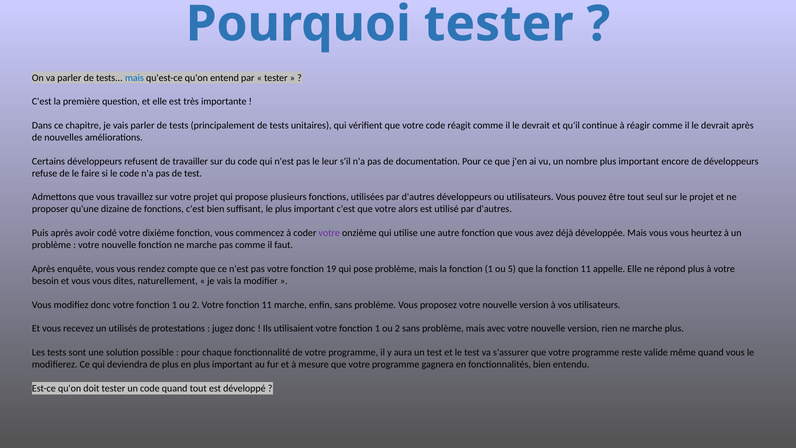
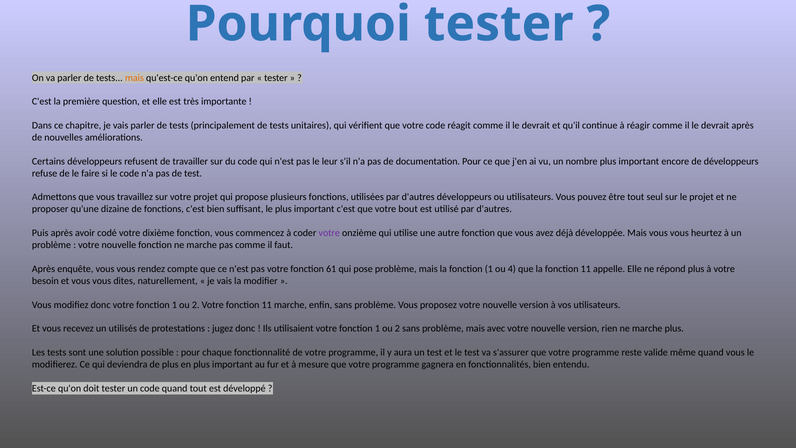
mais at (134, 78) colour: blue -> orange
alors: alors -> bout
19: 19 -> 61
5: 5 -> 4
